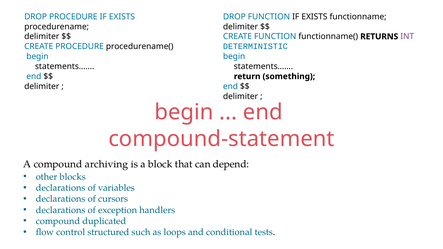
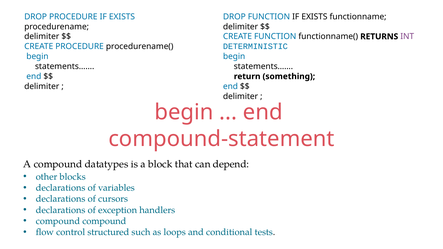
archiving: archiving -> datatypes
compound duplicated: duplicated -> compound
